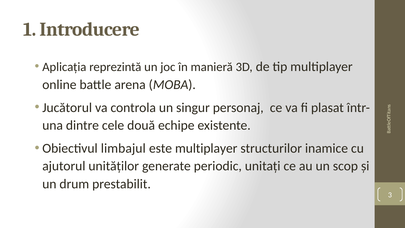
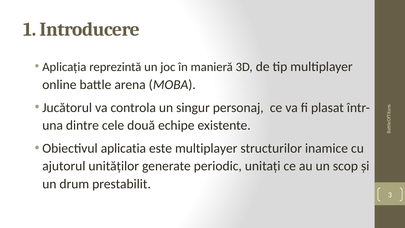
limbajul: limbajul -> aplicatia
